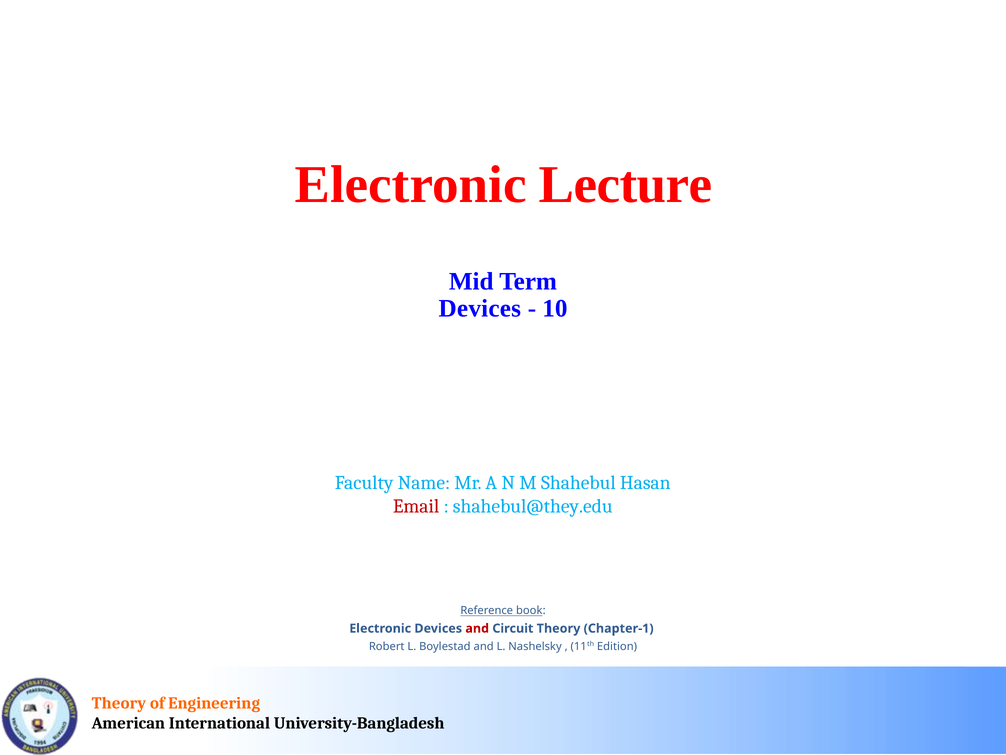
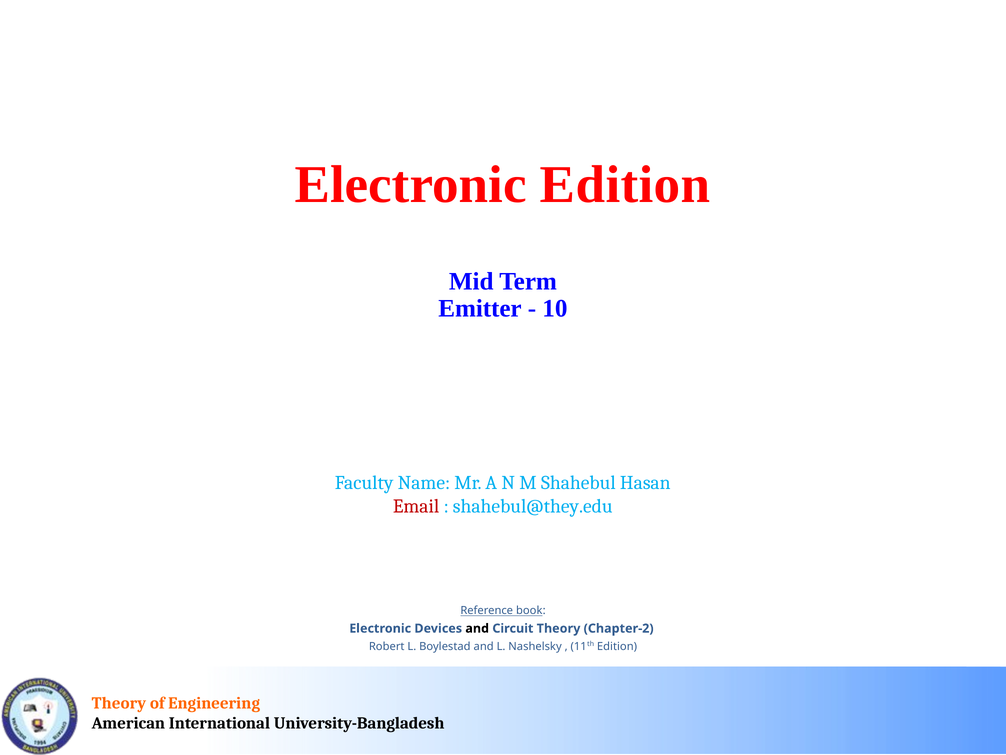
Electronic Lecture: Lecture -> Edition
Devices at (480, 308): Devices -> Emitter
and at (477, 628) colour: red -> black
Chapter-1: Chapter-1 -> Chapter-2
